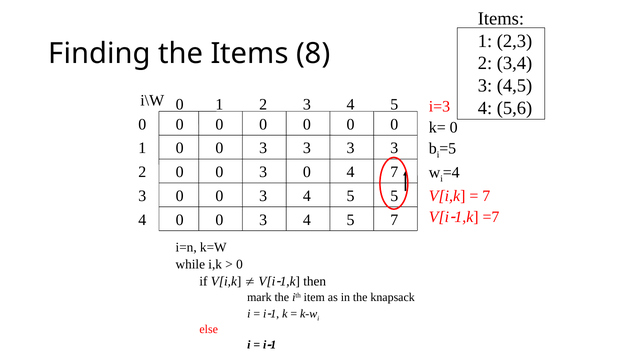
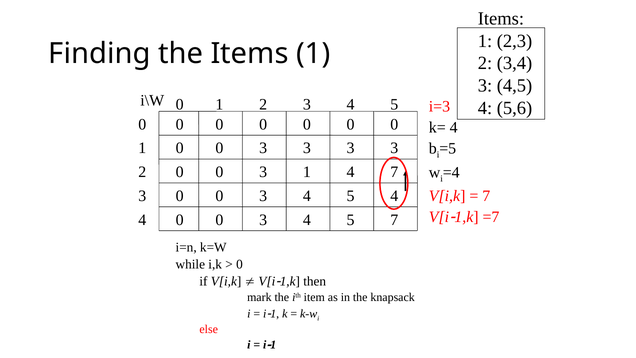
the Items 8: 8 -> 1
k= 0: 0 -> 4
0 3 0: 0 -> 1
5 5: 5 -> 4
